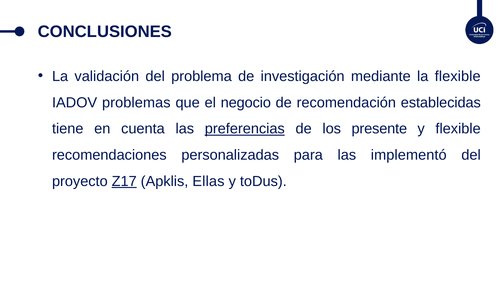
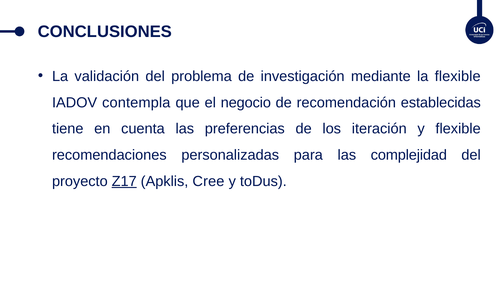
problemas: problemas -> contempla
preferencias underline: present -> none
presente: presente -> iteración
implementó: implementó -> complejidad
Ellas: Ellas -> Cree
